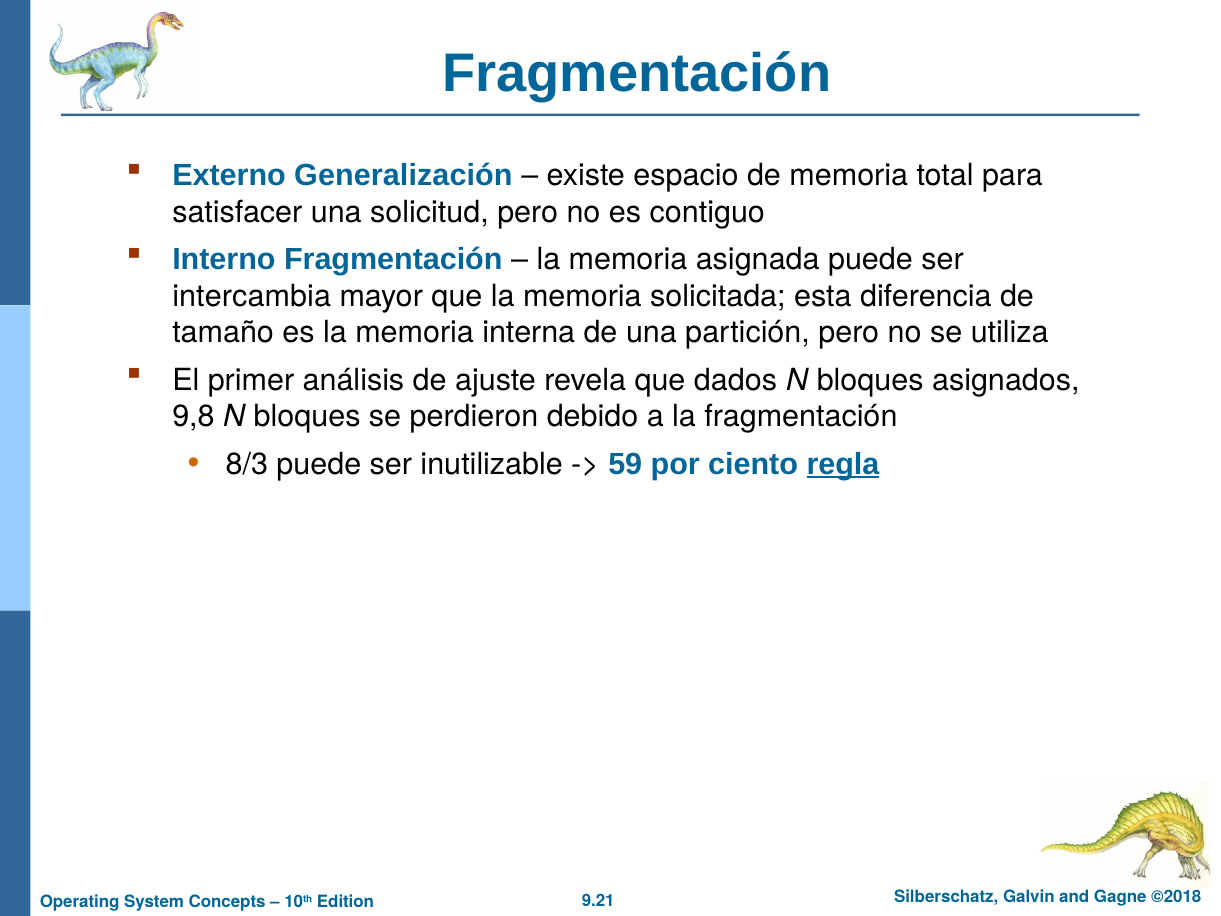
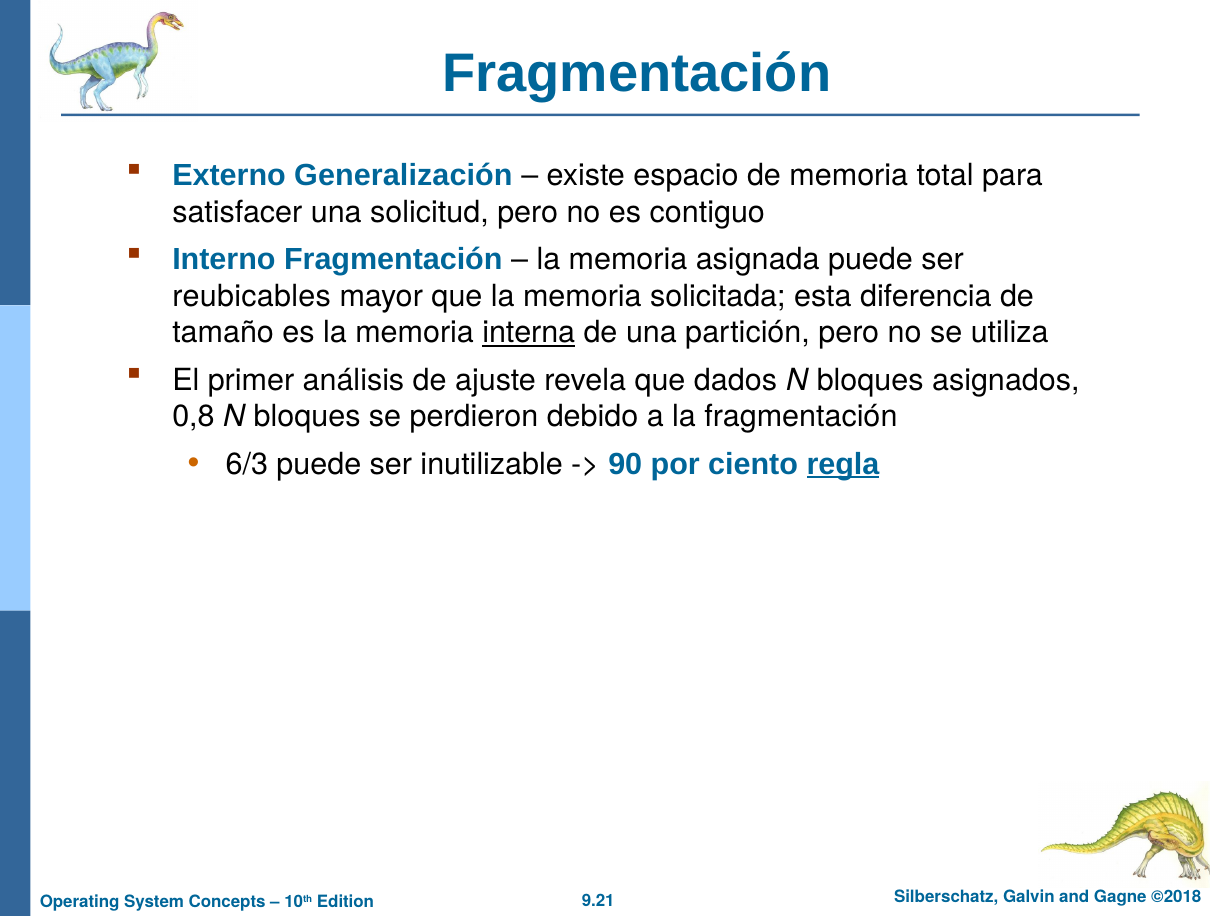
intercambia: intercambia -> reubicables
interna underline: none -> present
9,8: 9,8 -> 0,8
8/3: 8/3 -> 6/3
59: 59 -> 90
